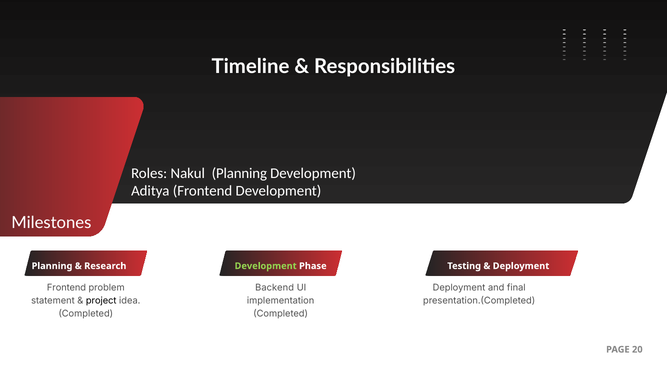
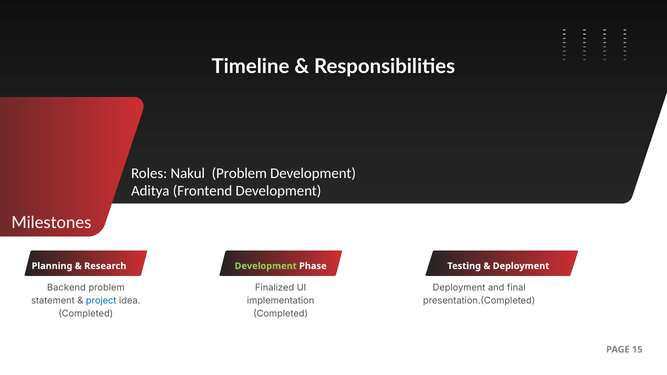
Nakul Planning: Planning -> Problem
Frontend at (66, 288): Frontend -> Backend
Backend: Backend -> Finalized
project colour: black -> blue
20: 20 -> 15
